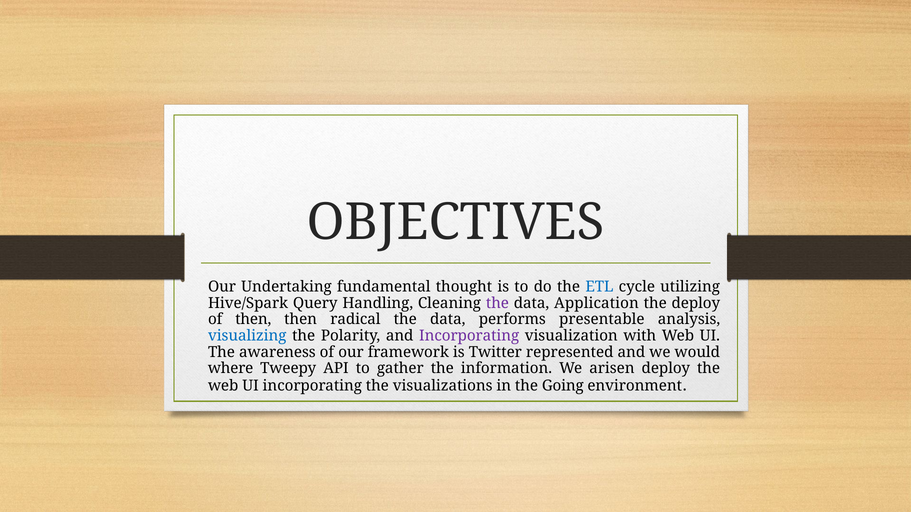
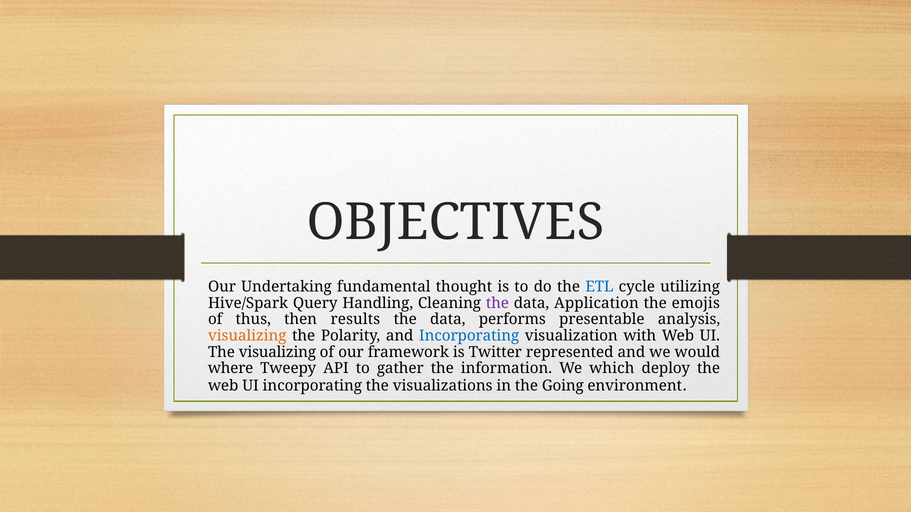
the deploy: deploy -> emojis
of then: then -> thus
radical: radical -> results
visualizing at (247, 336) colour: blue -> orange
Incorporating at (469, 336) colour: purple -> blue
The awareness: awareness -> visualizing
arisen: arisen -> which
